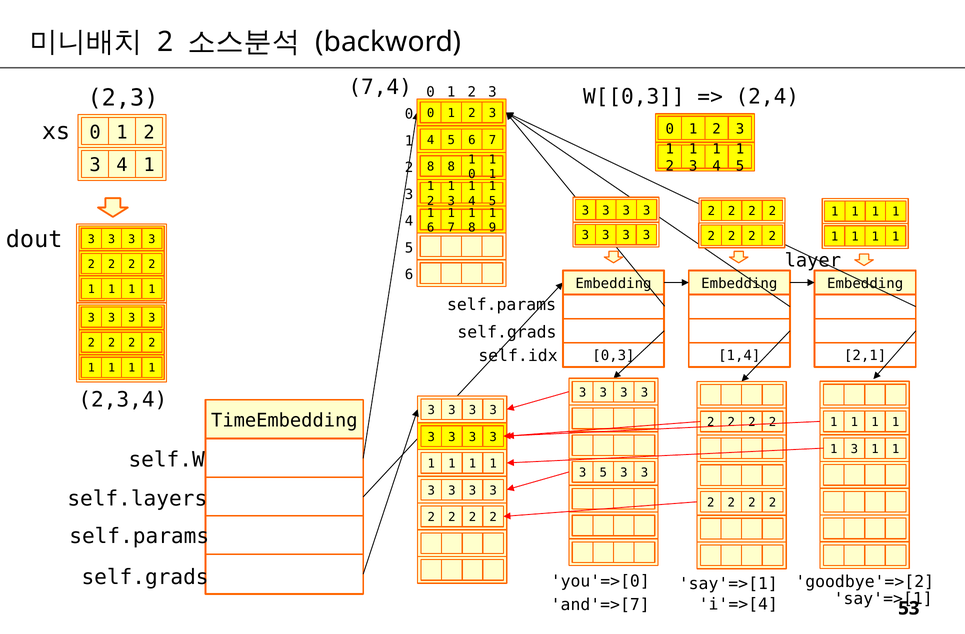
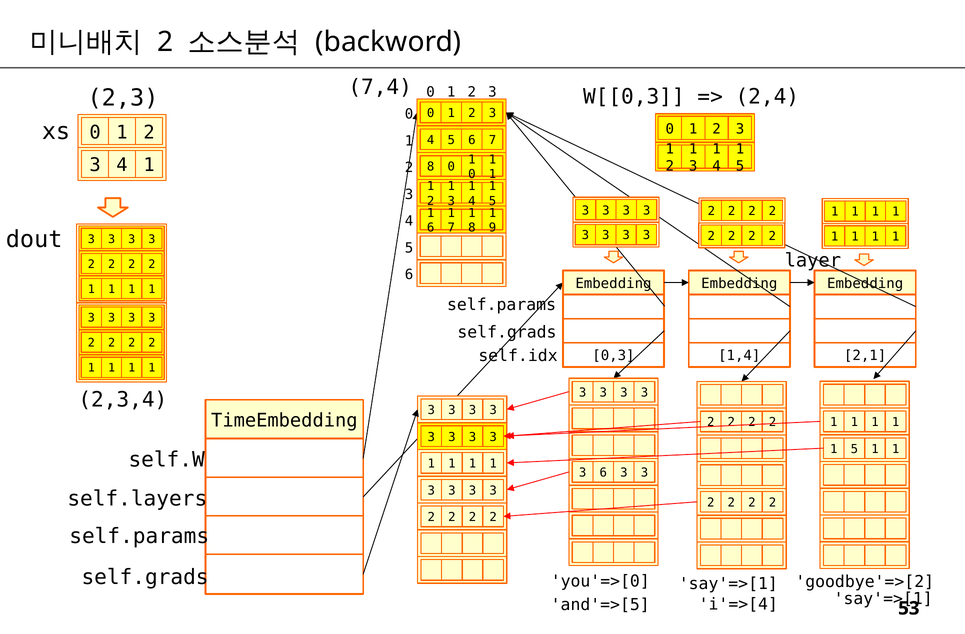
8 8: 8 -> 0
3 at (854, 449): 3 -> 5
3 5: 5 -> 6
and'=>[7: and'=>[7 -> and'=>[5
